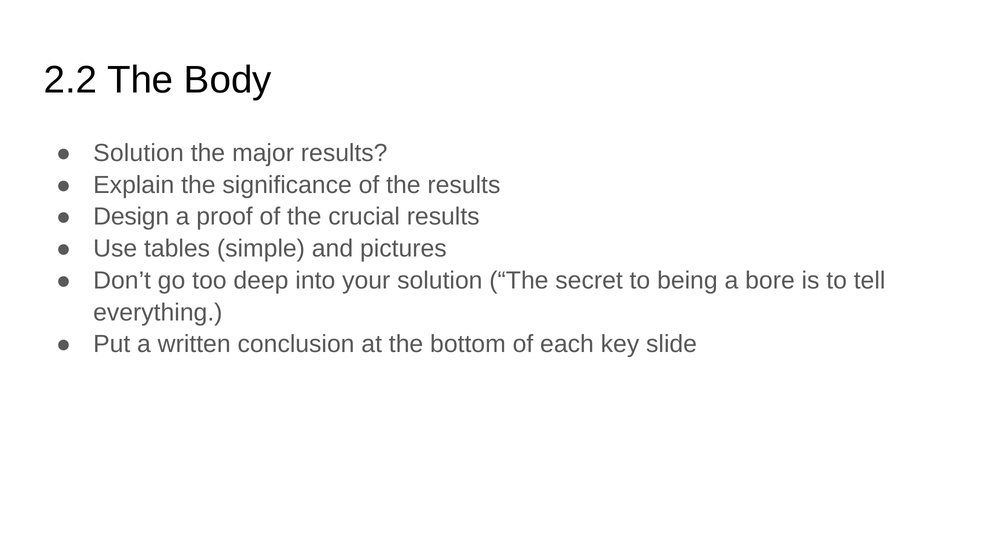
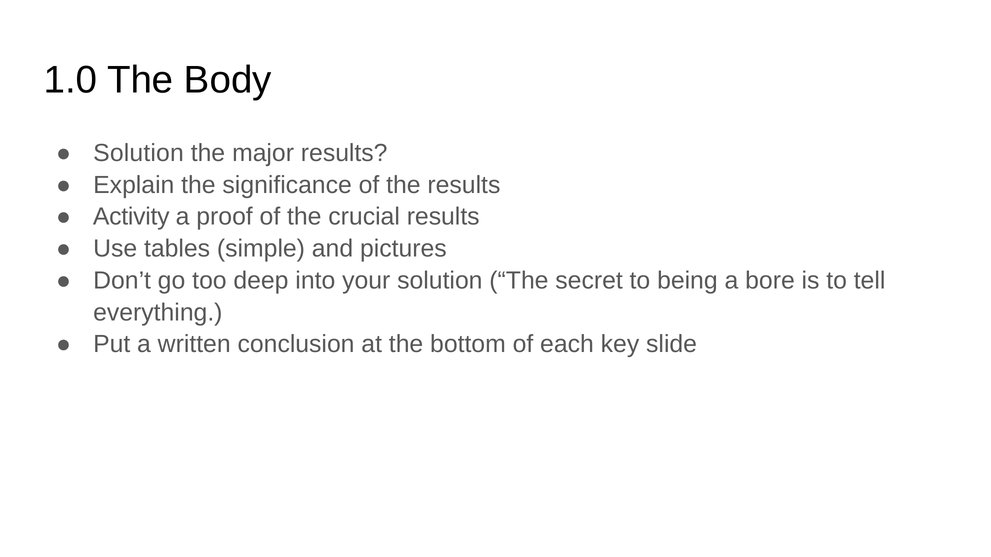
2.2: 2.2 -> 1.0
Design: Design -> Activity
